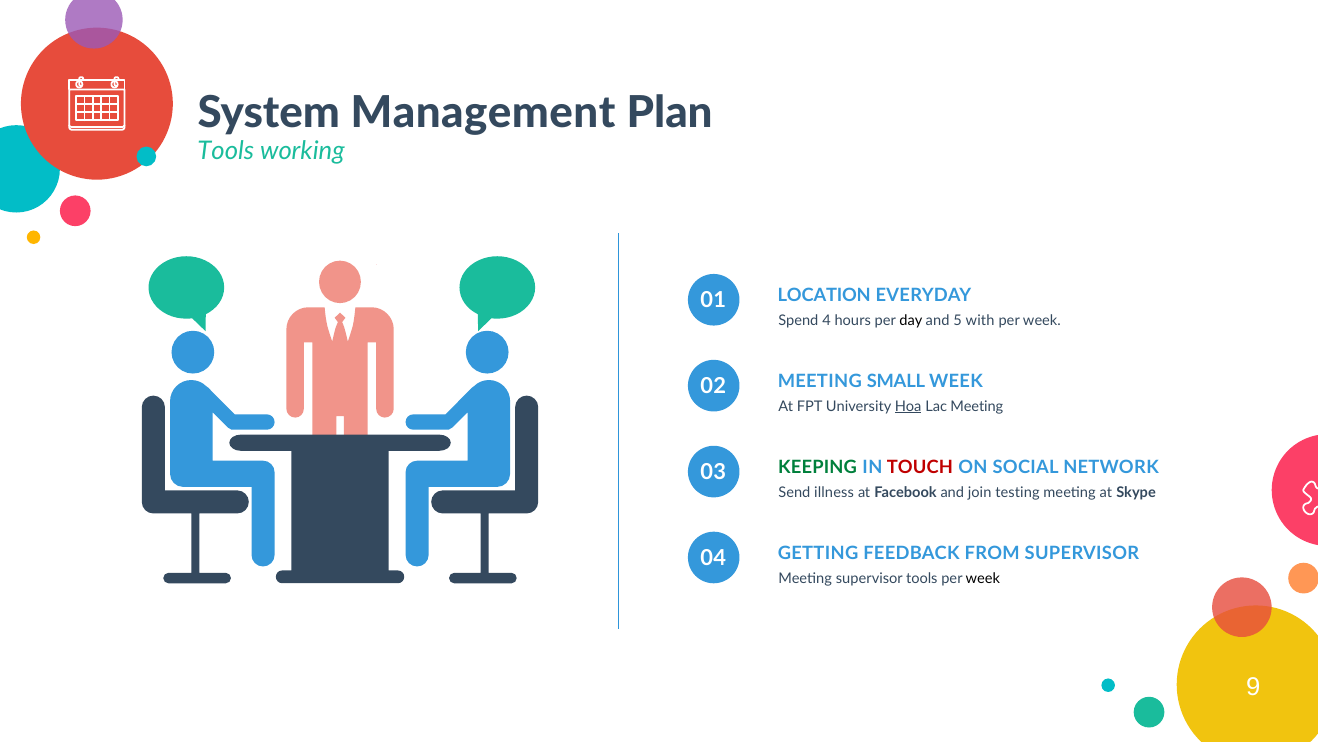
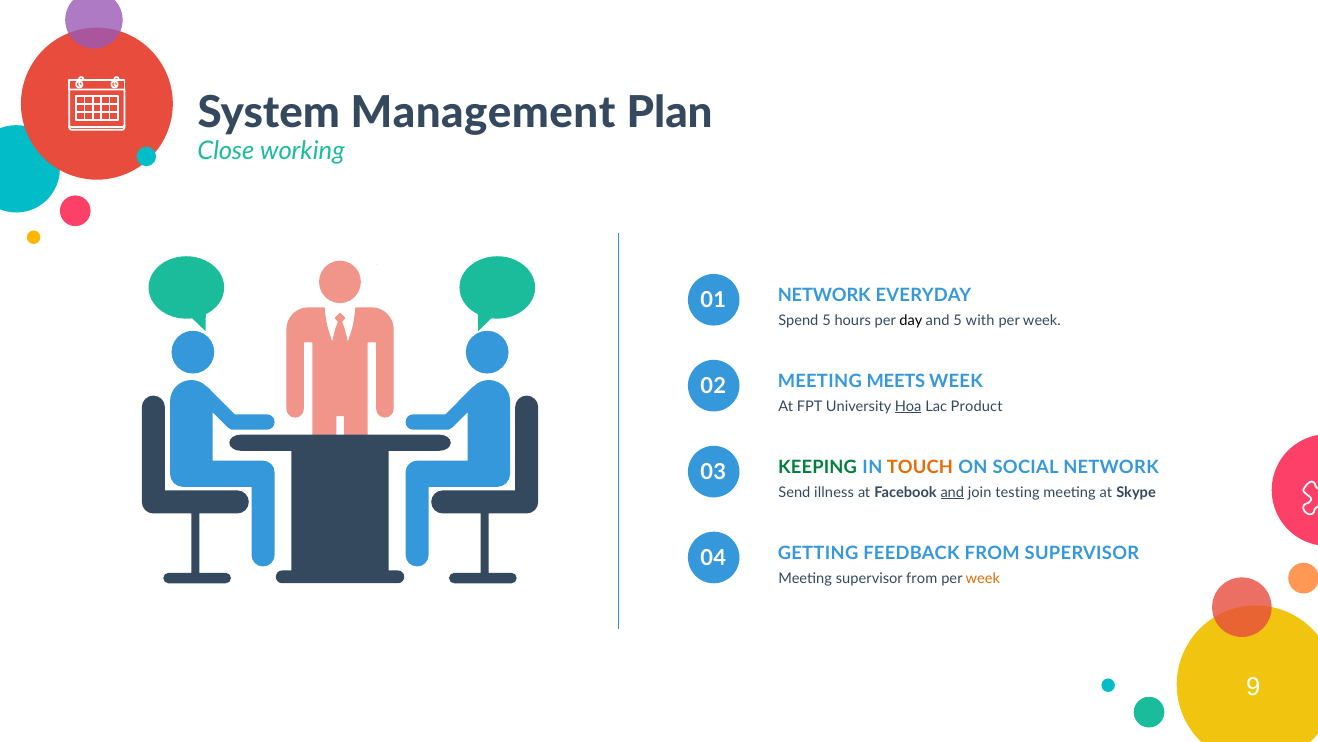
Tools at (226, 151): Tools -> Close
LOCATION at (824, 295): LOCATION -> NETWORK
Spend 4: 4 -> 5
SMALL: SMALL -> MEETS
Lac Meeting: Meeting -> Product
TOUCH colour: red -> orange
and at (952, 492) underline: none -> present
supervisor tools: tools -> from
week at (983, 578) colour: black -> orange
